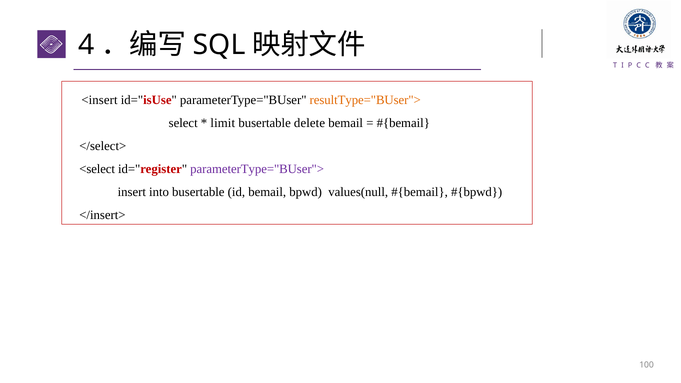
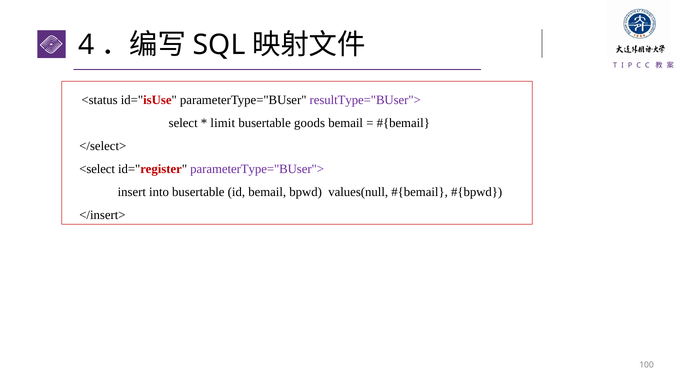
<insert: <insert -> <status
resultType="BUser"> colour: orange -> purple
delete: delete -> goods
